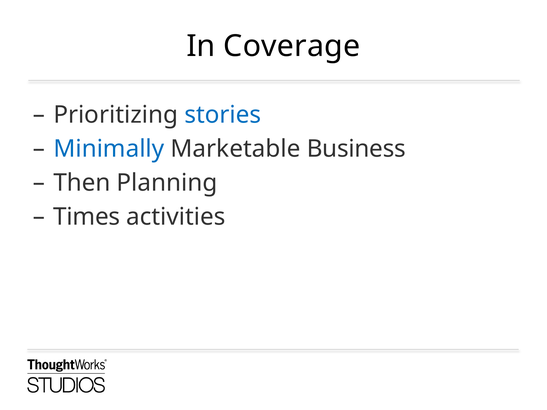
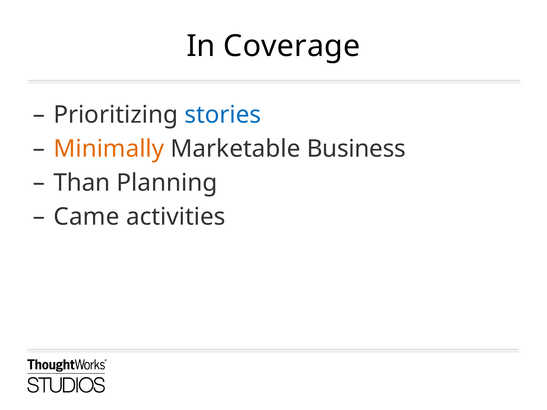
Minimally colour: blue -> orange
Then: Then -> Than
Times: Times -> Came
